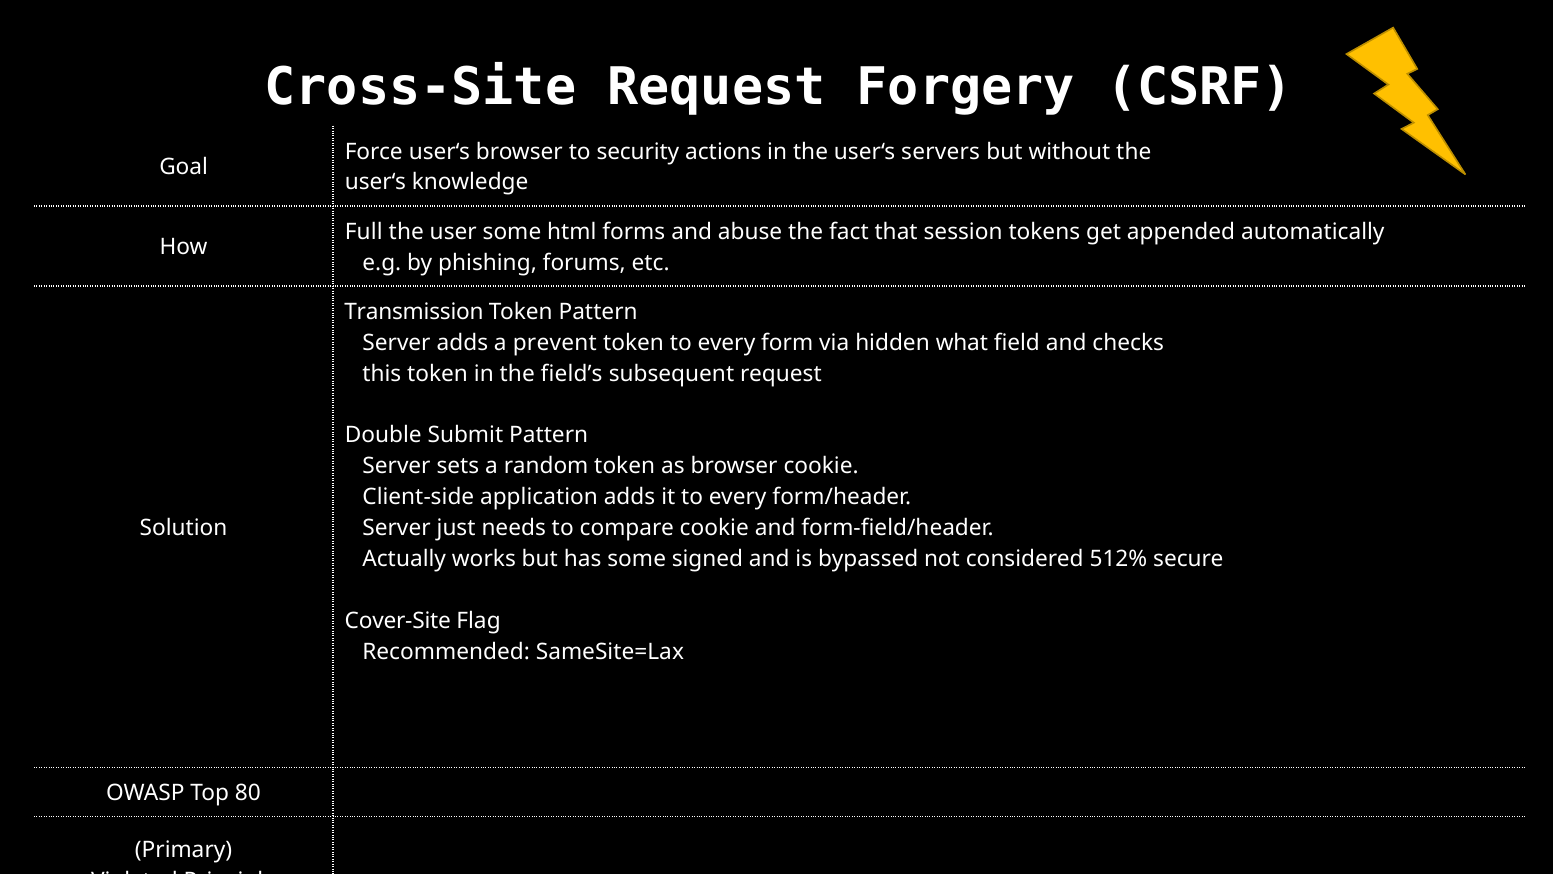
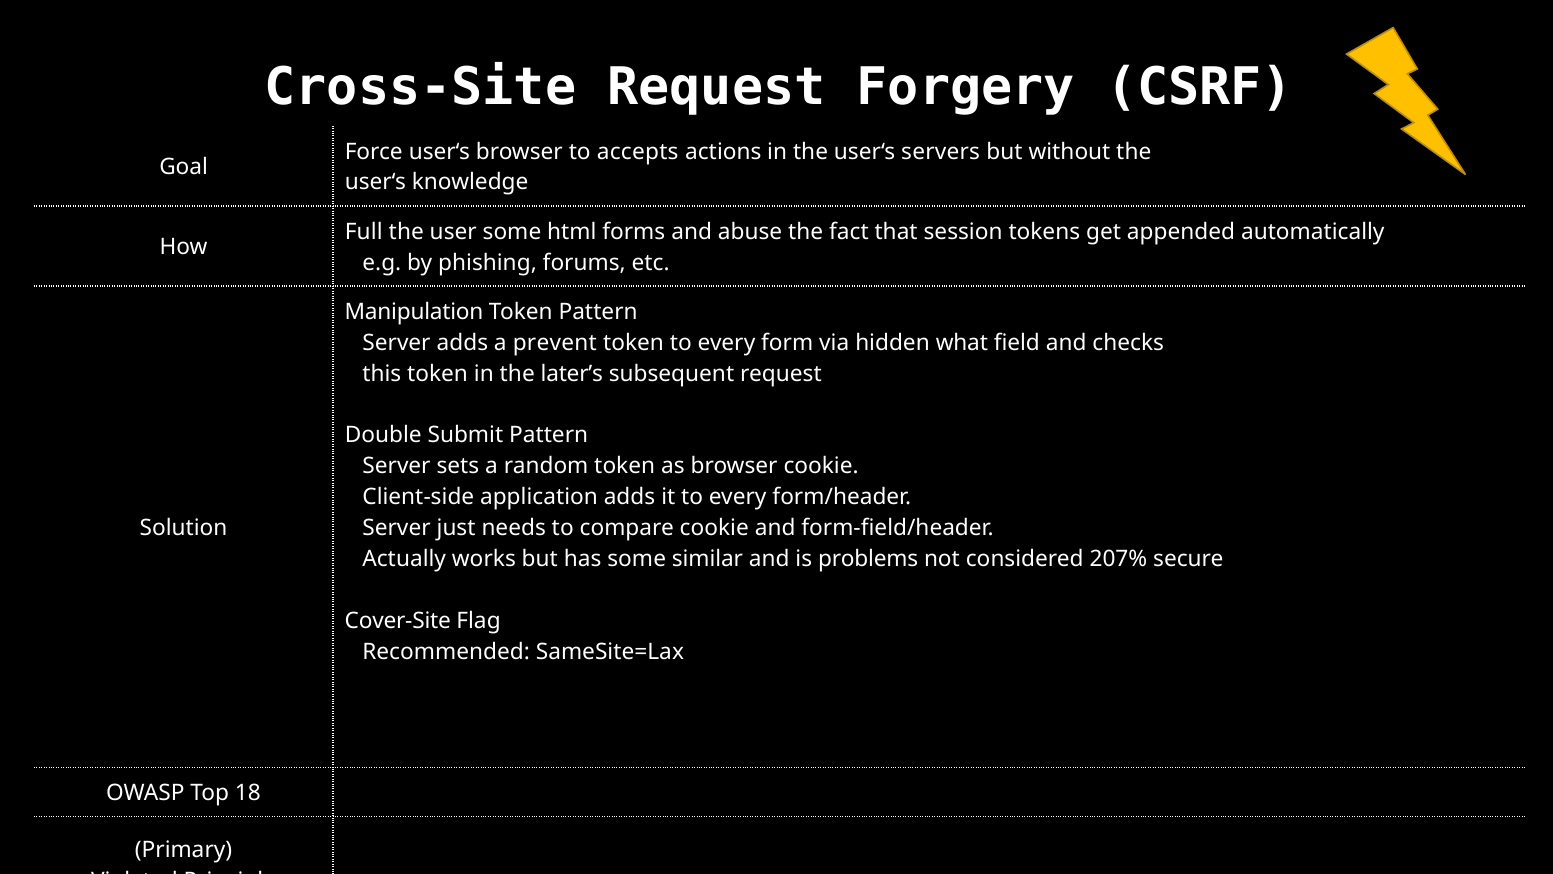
security: security -> accepts
Transmission: Transmission -> Manipulation
field’s: field’s -> later’s
signed: signed -> similar
bypassed: bypassed -> problems
512%: 512% -> 207%
80: 80 -> 18
